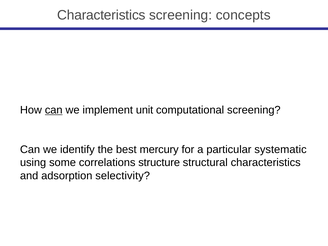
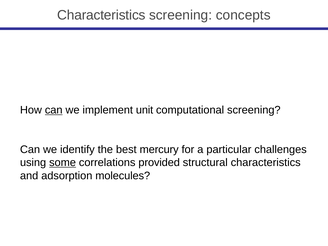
systematic: systematic -> challenges
some underline: none -> present
structure: structure -> provided
selectivity: selectivity -> molecules
